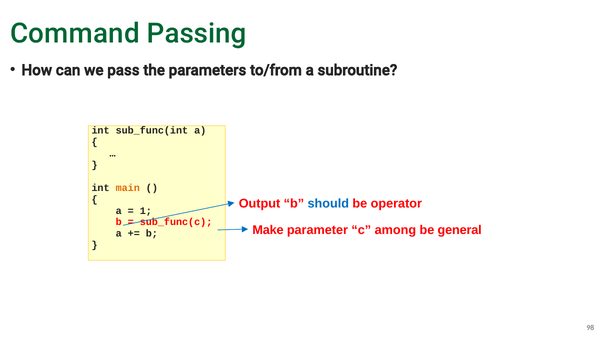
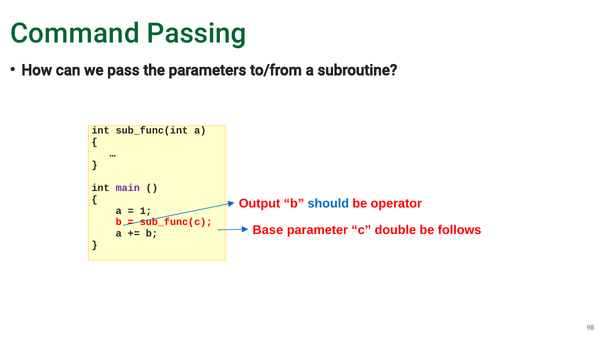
main colour: orange -> purple
Make: Make -> Base
among: among -> double
general: general -> follows
